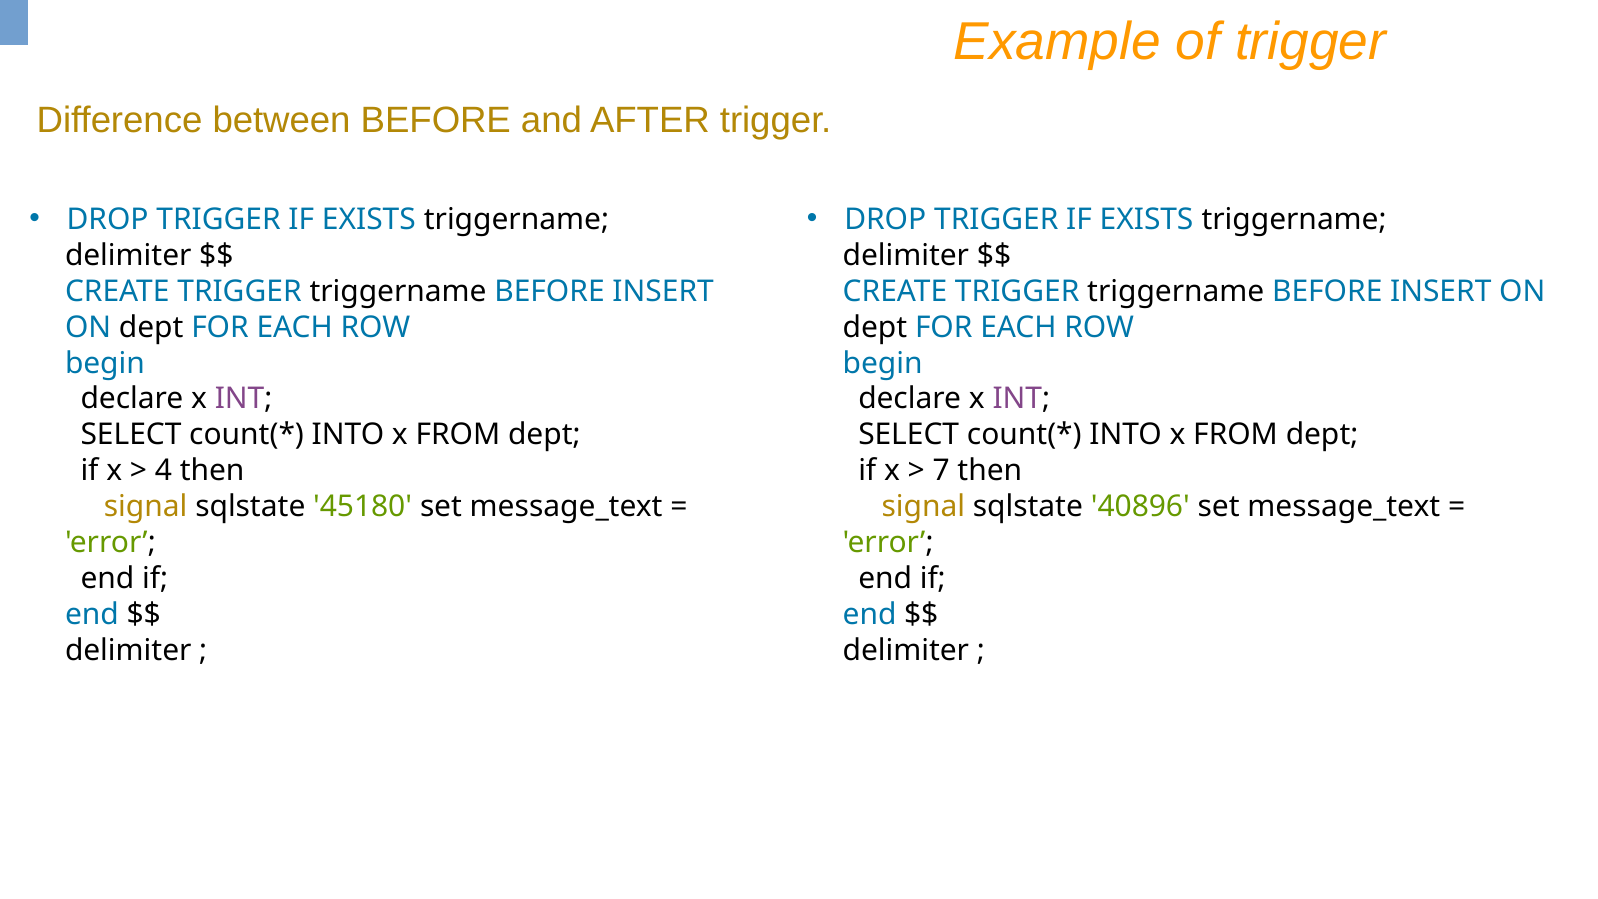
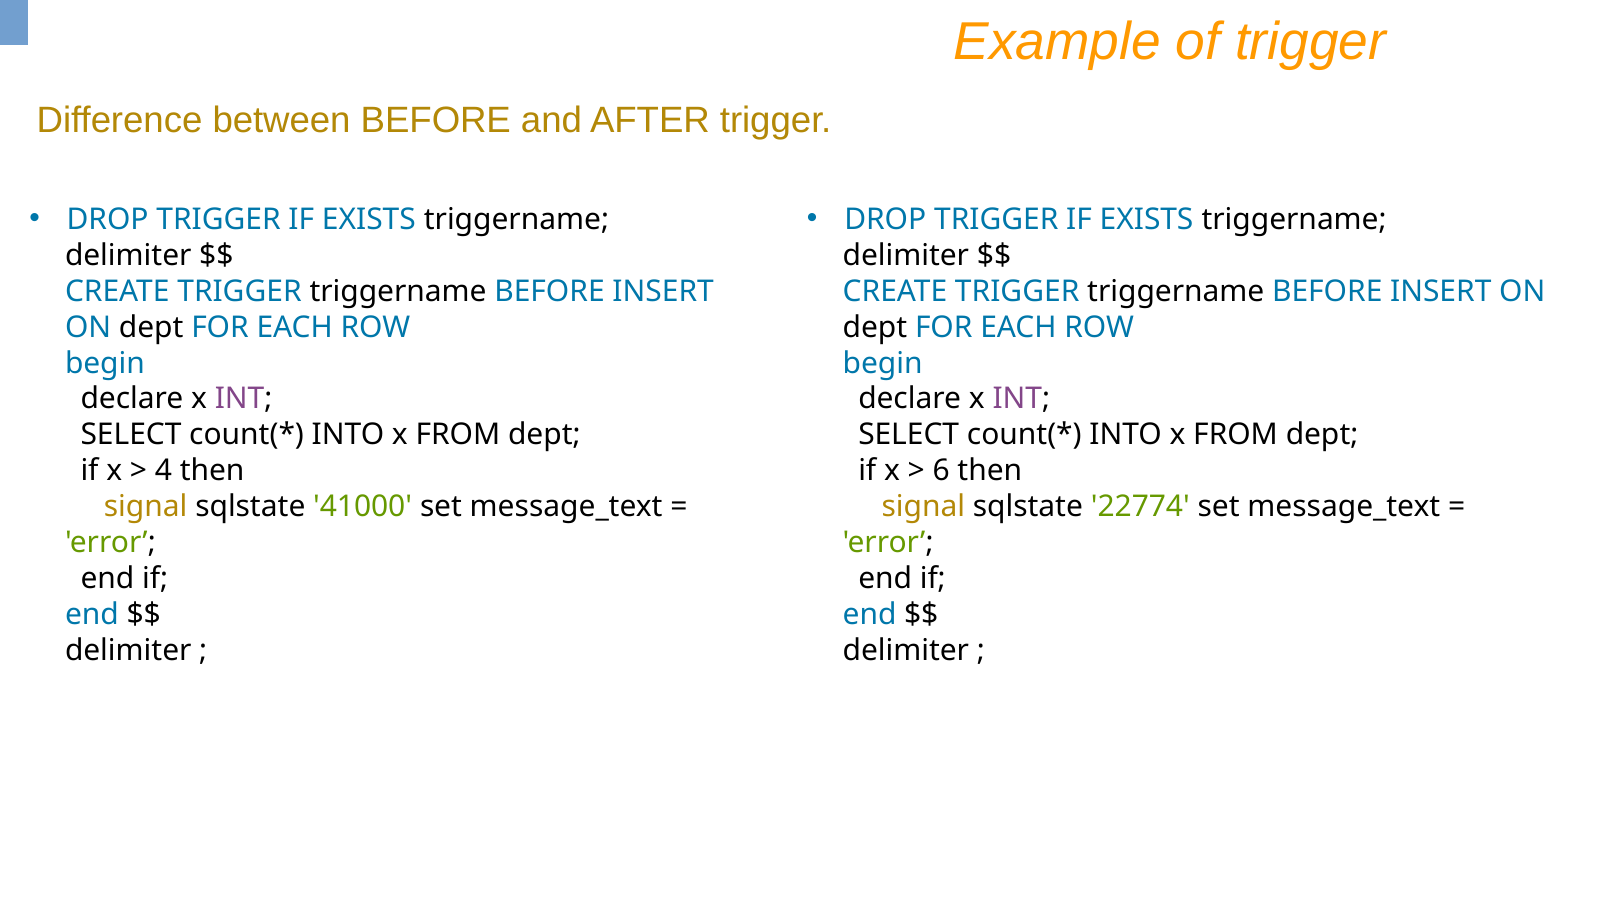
7: 7 -> 6
45180: 45180 -> 41000
40896: 40896 -> 22774
